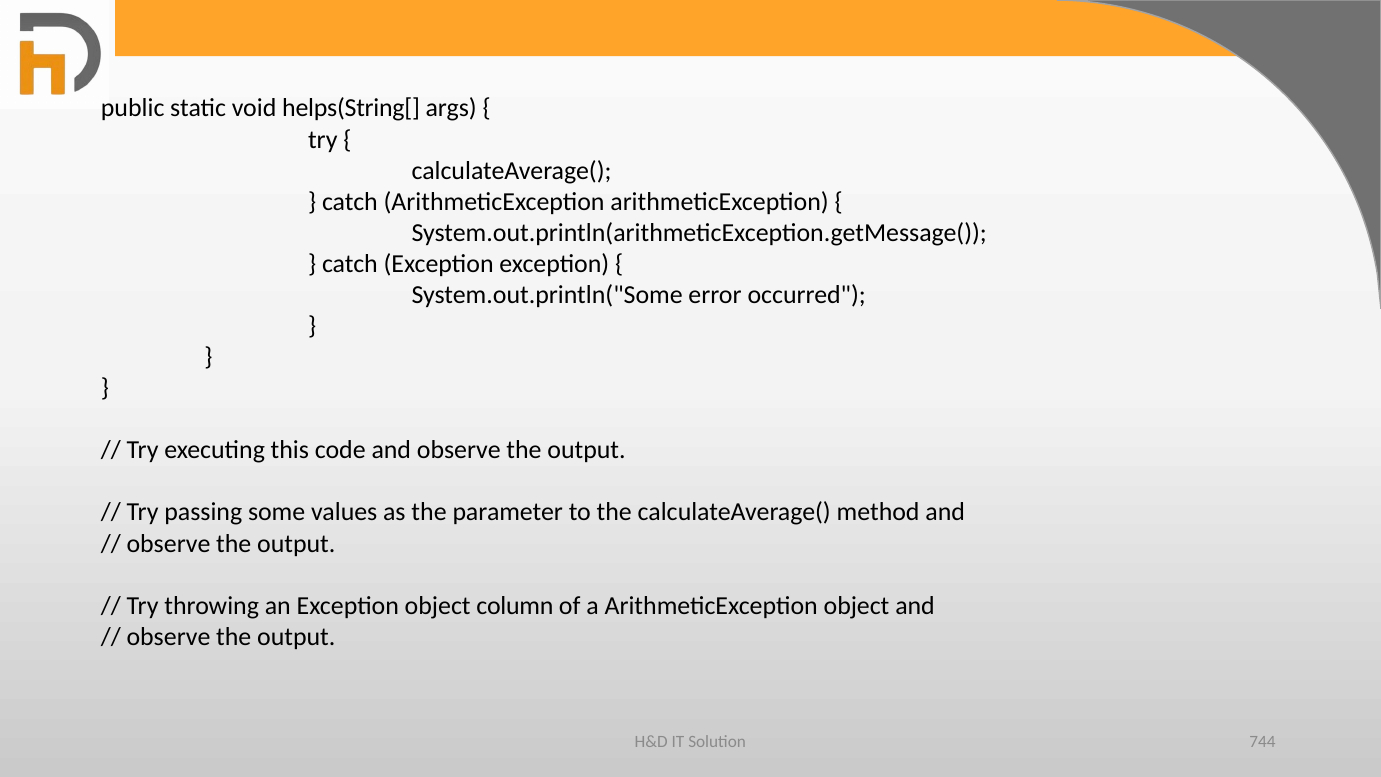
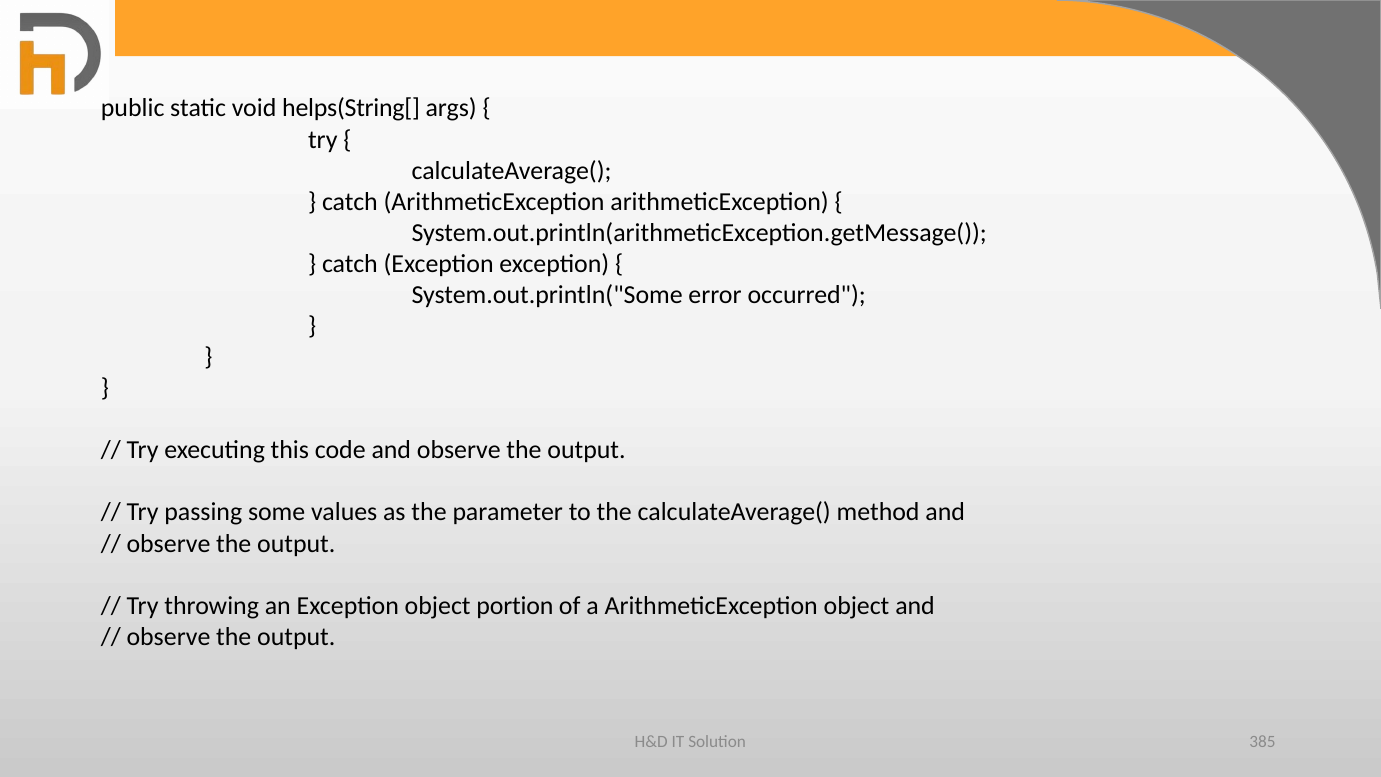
column: column -> portion
744: 744 -> 385
